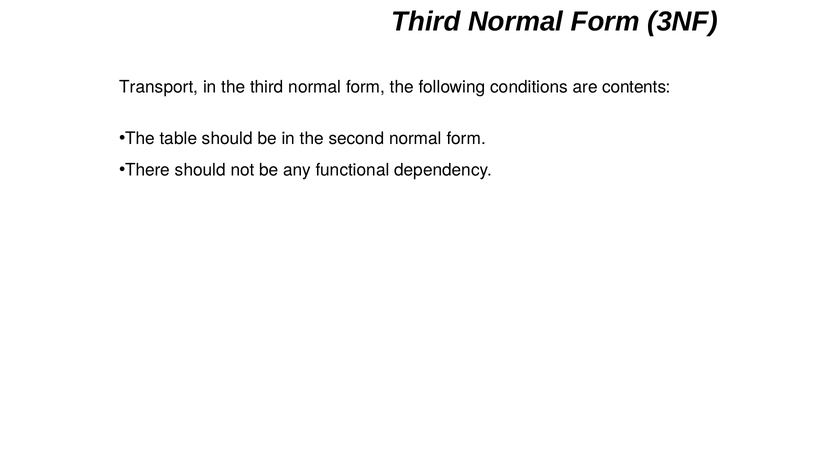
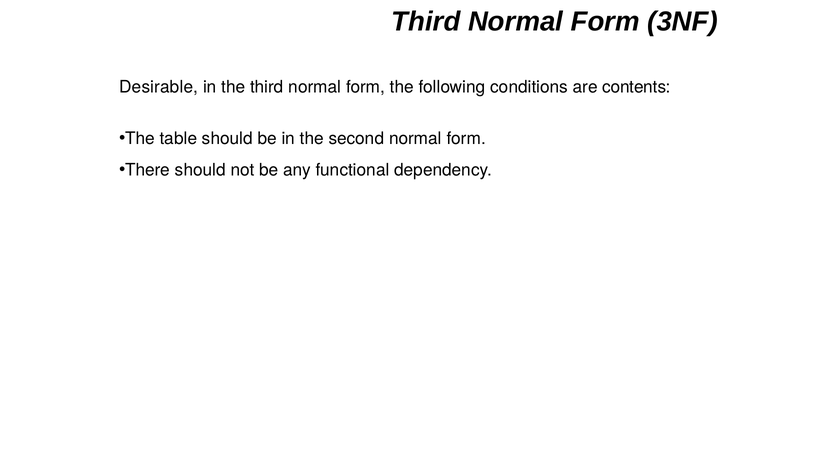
Transport: Transport -> Desirable
